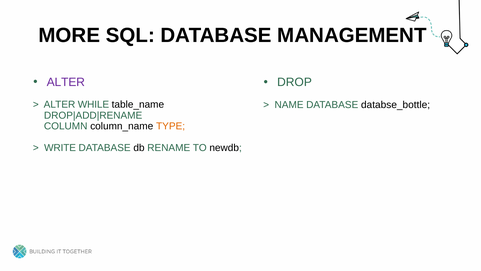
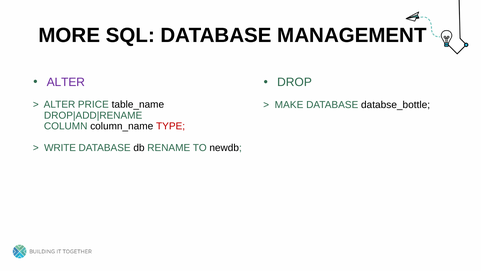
WHILE: WHILE -> PRICE
NAME: NAME -> MAKE
TYPE colour: orange -> red
